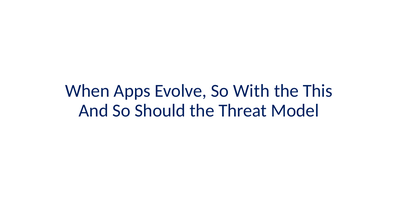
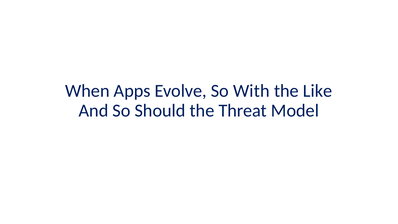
This: This -> Like
